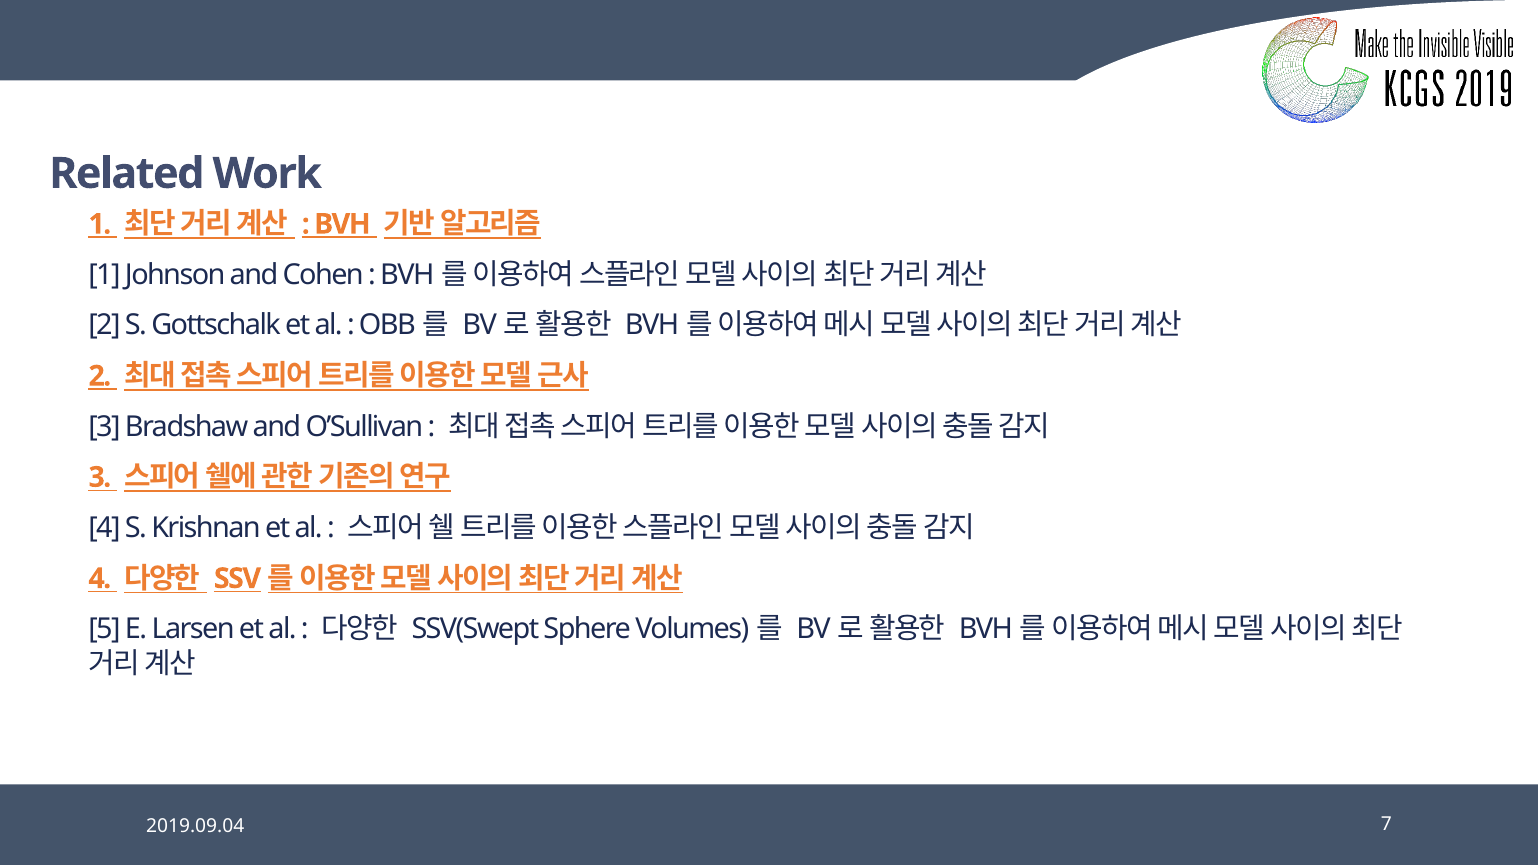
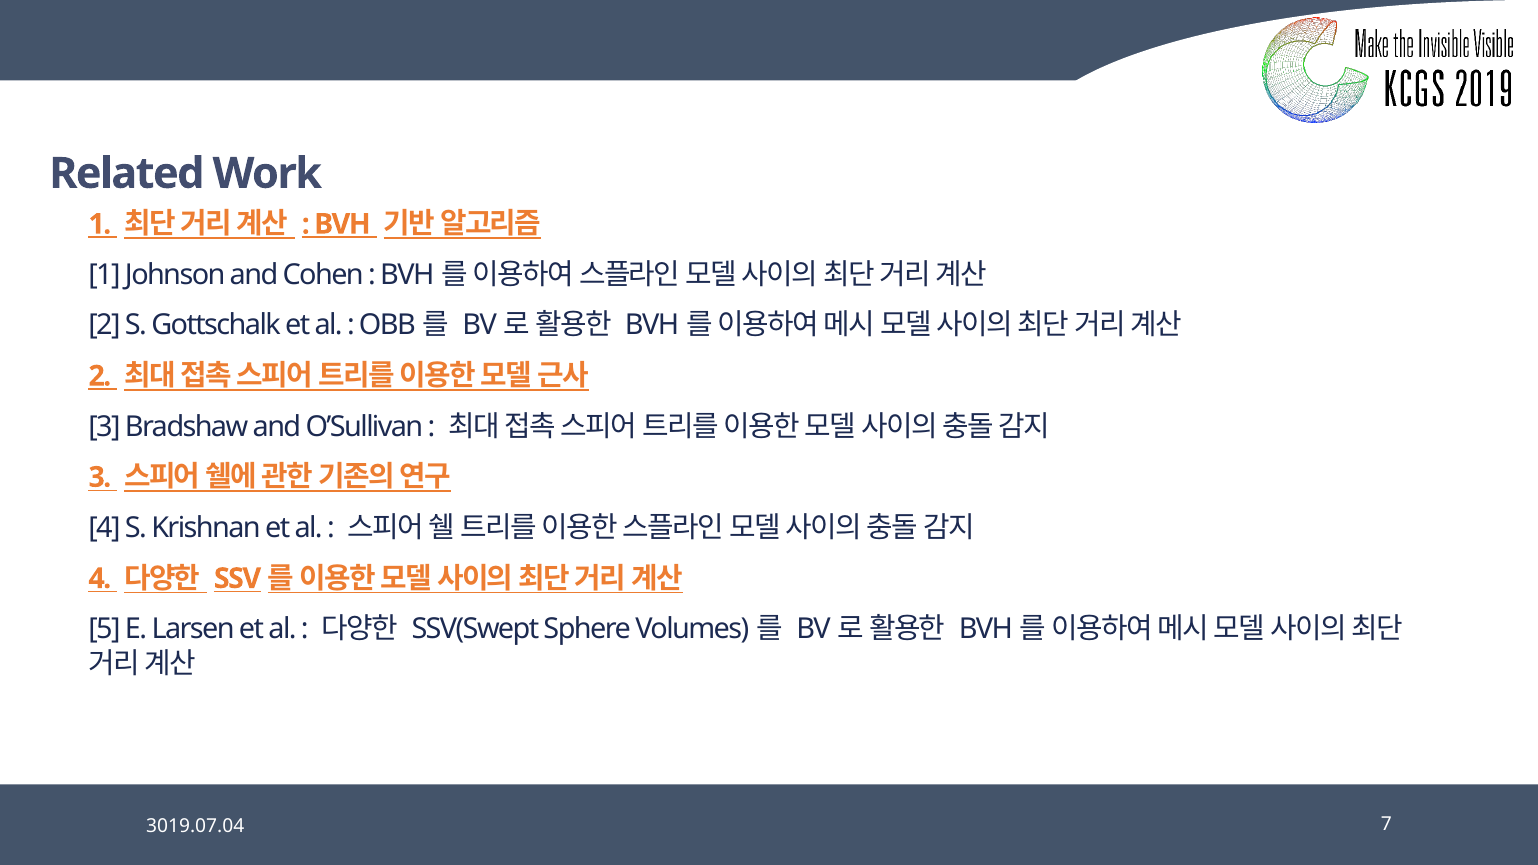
2019.09.04: 2019.09.04 -> 3019.07.04
